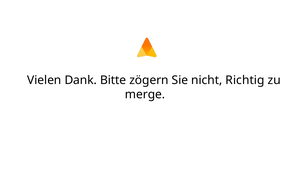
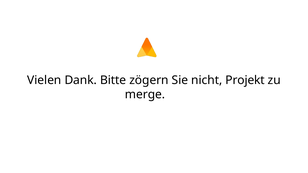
Richtig: Richtig -> Projekt
